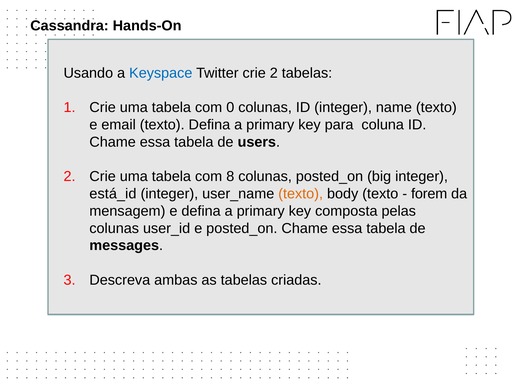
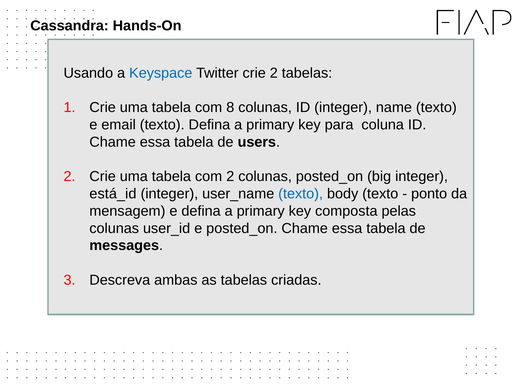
0: 0 -> 8
com 8: 8 -> 2
texto at (301, 194) colour: orange -> blue
forem: forem -> ponto
